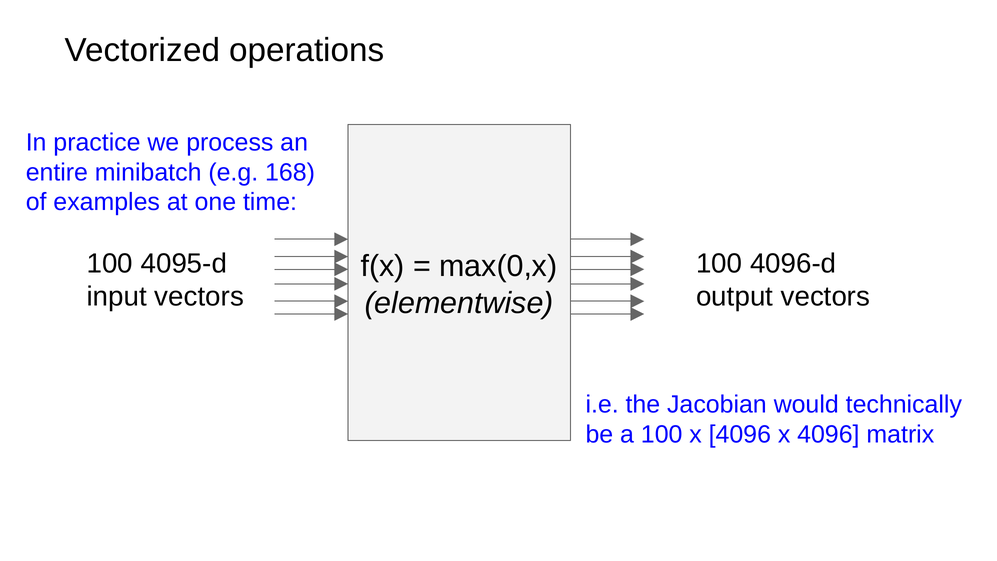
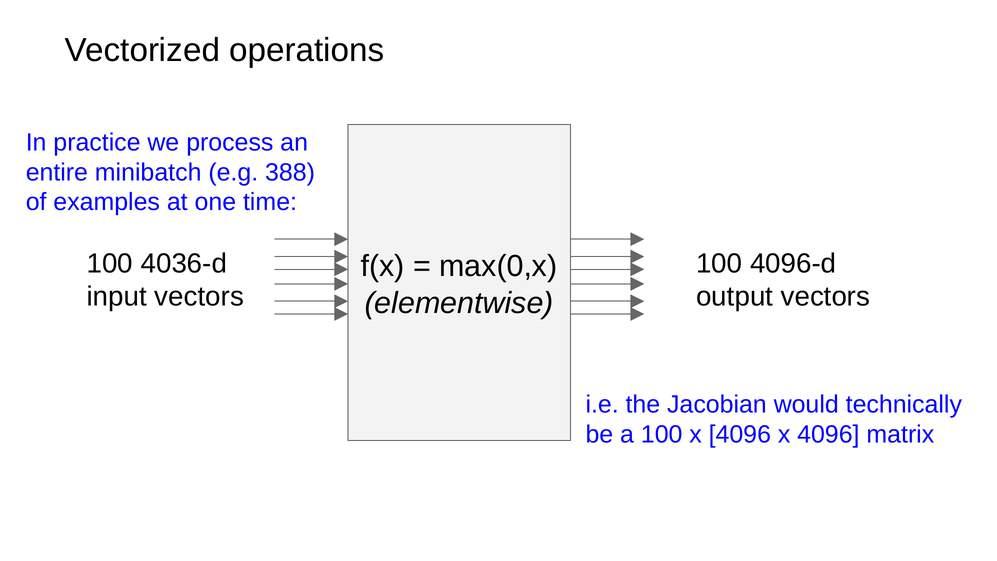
168: 168 -> 388
4095-d: 4095-d -> 4036-d
